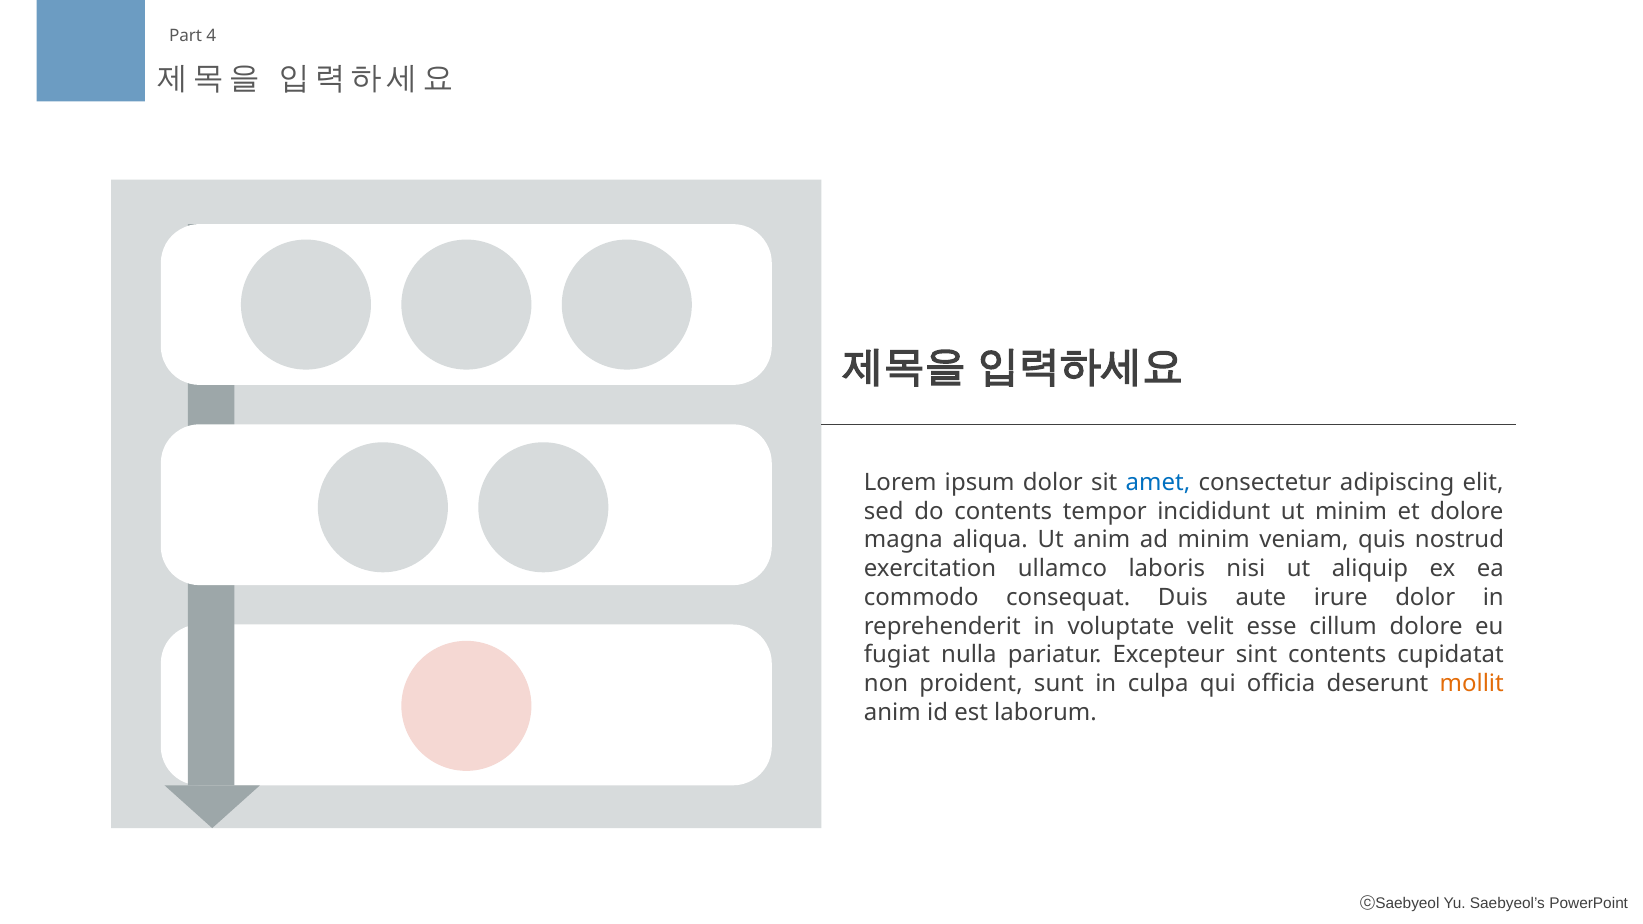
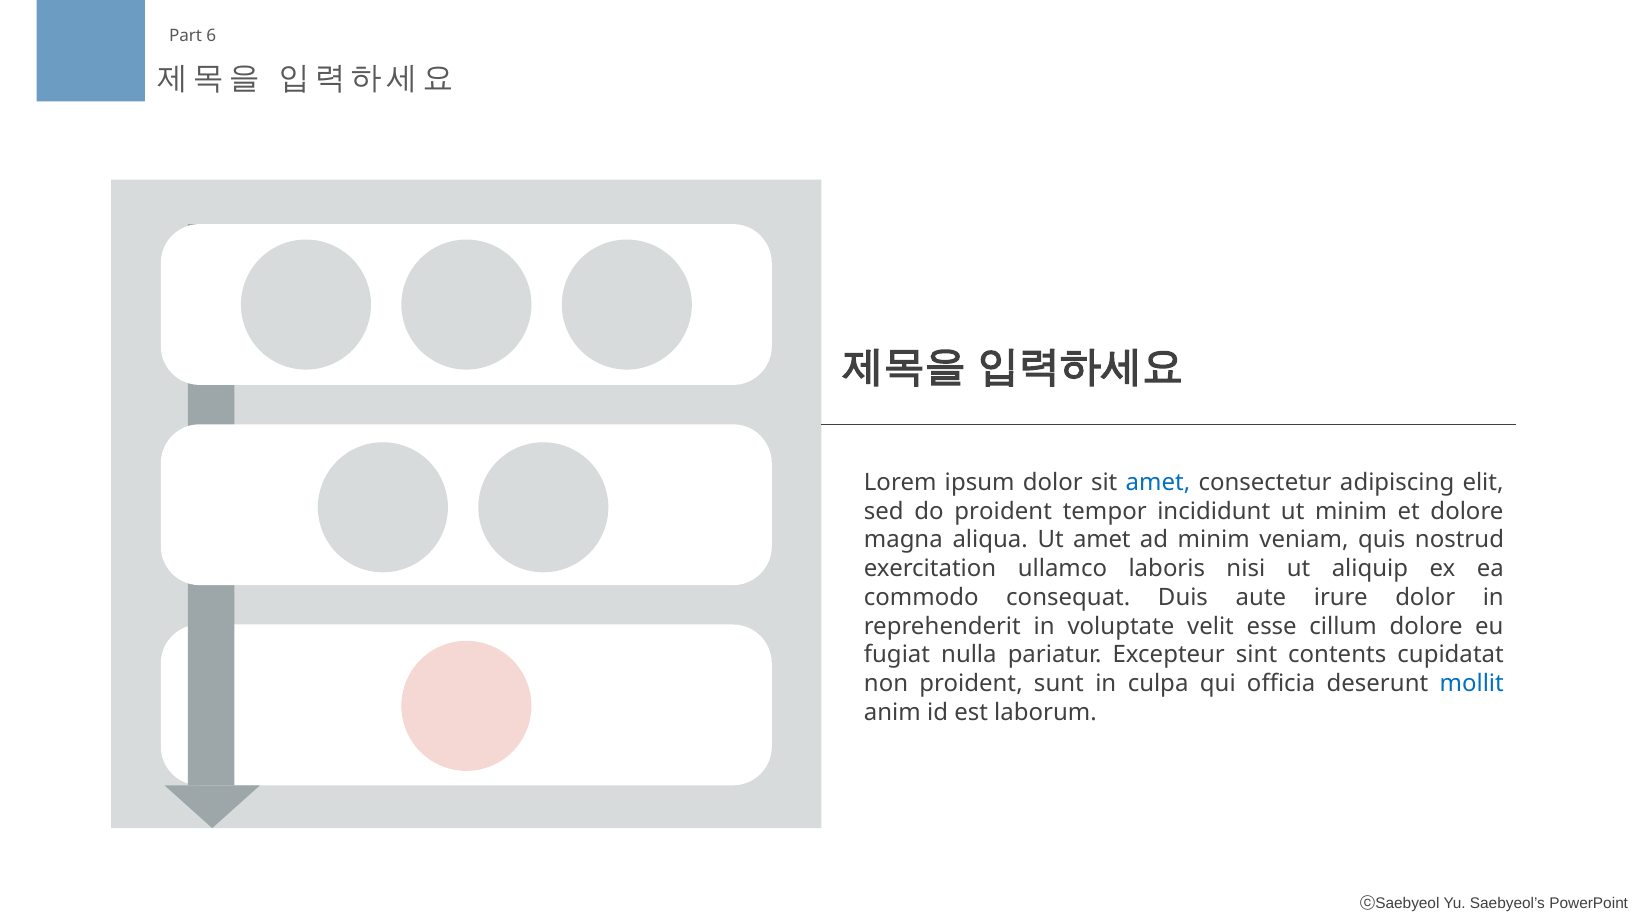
4: 4 -> 6
do contents: contents -> proident
Ut anim: anim -> amet
mollit colour: orange -> blue
